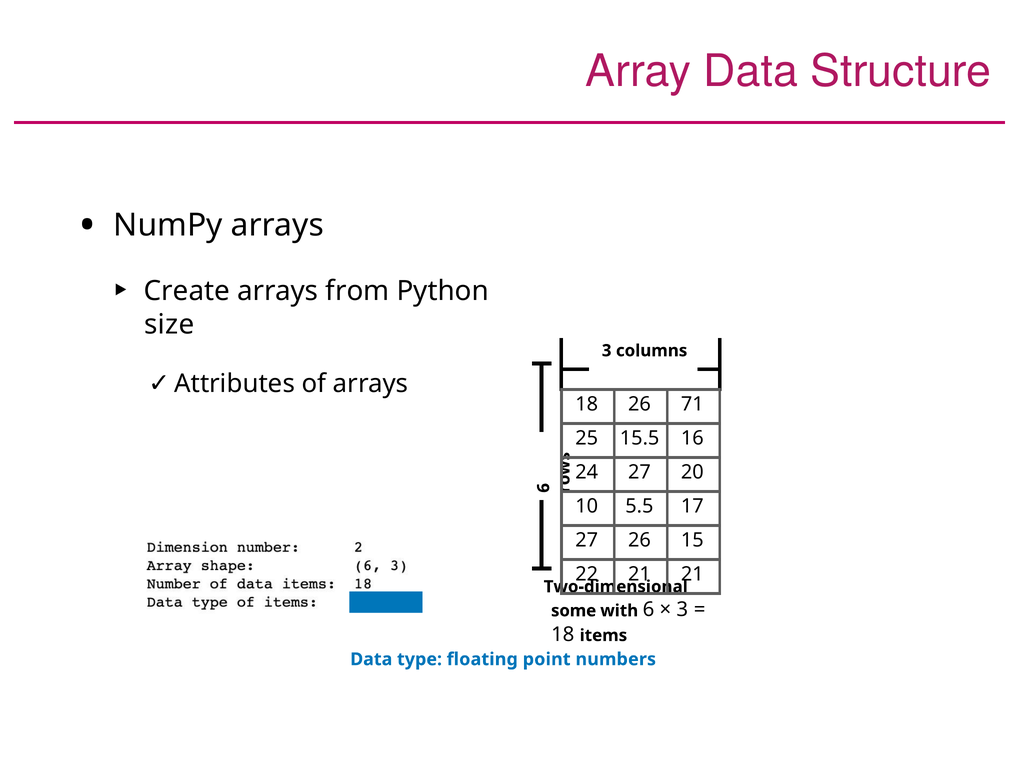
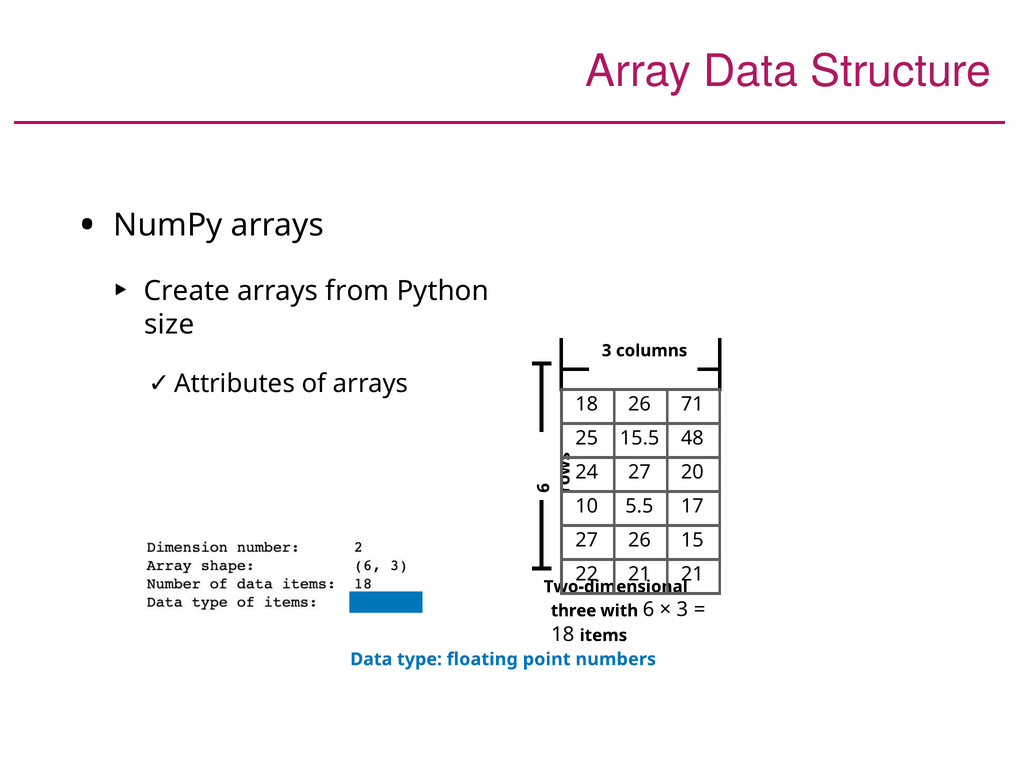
16: 16 -> 48
some: some -> three
